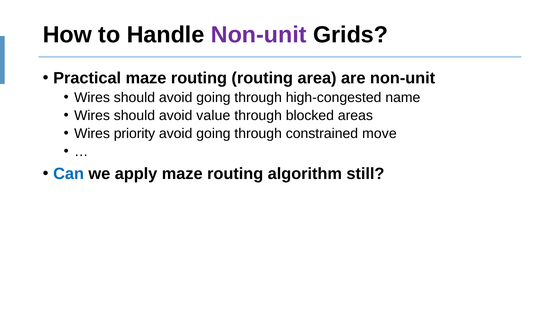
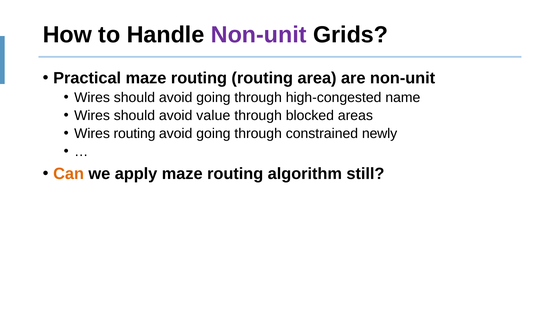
Wires priority: priority -> routing
move: move -> newly
Can colour: blue -> orange
